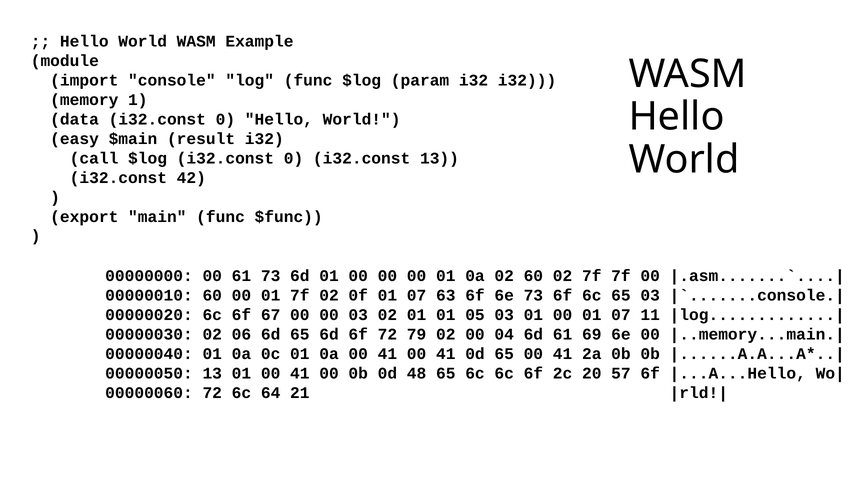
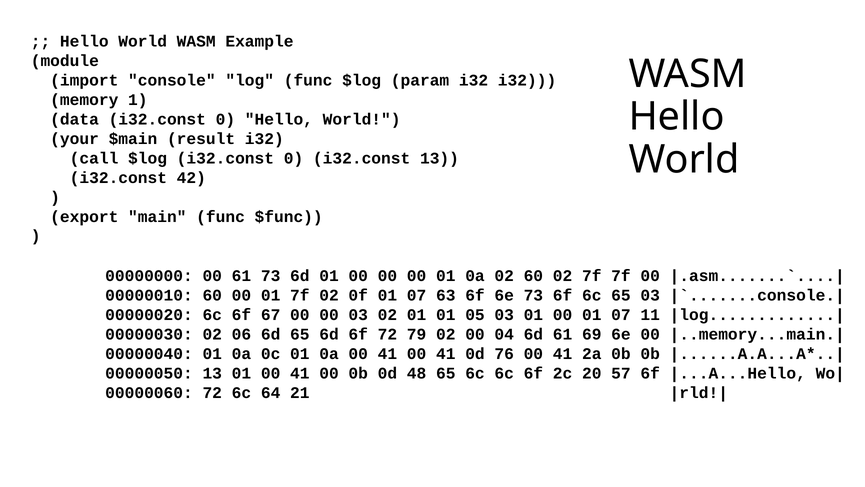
easy: easy -> your
0d 65: 65 -> 76
